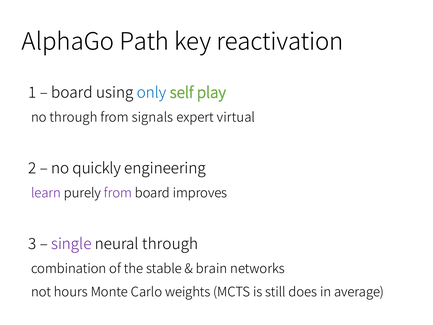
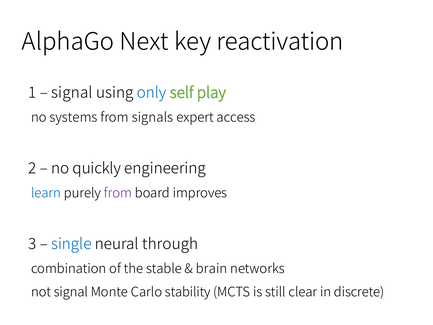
Path: Path -> Next
board at (72, 93): board -> signal
no through: through -> systems
virtual: virtual -> access
learn colour: purple -> blue
single colour: purple -> blue
not hours: hours -> signal
weights: weights -> stability
does: does -> clear
average: average -> discrete
